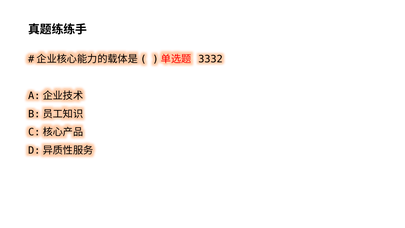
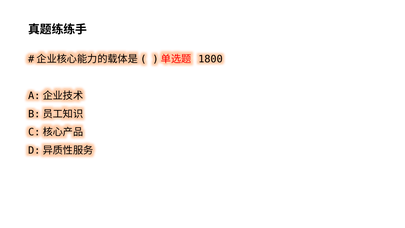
3332: 3332 -> 1800
